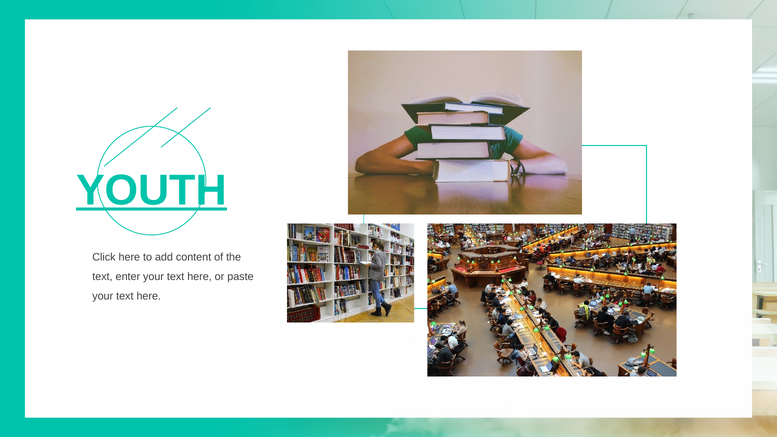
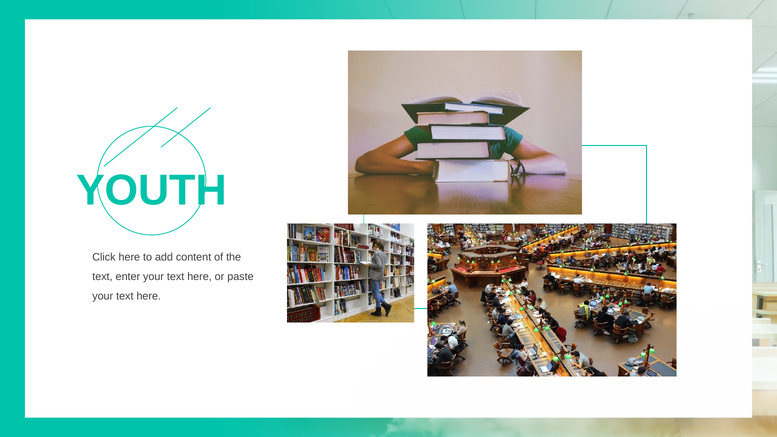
YOUTH underline: present -> none
